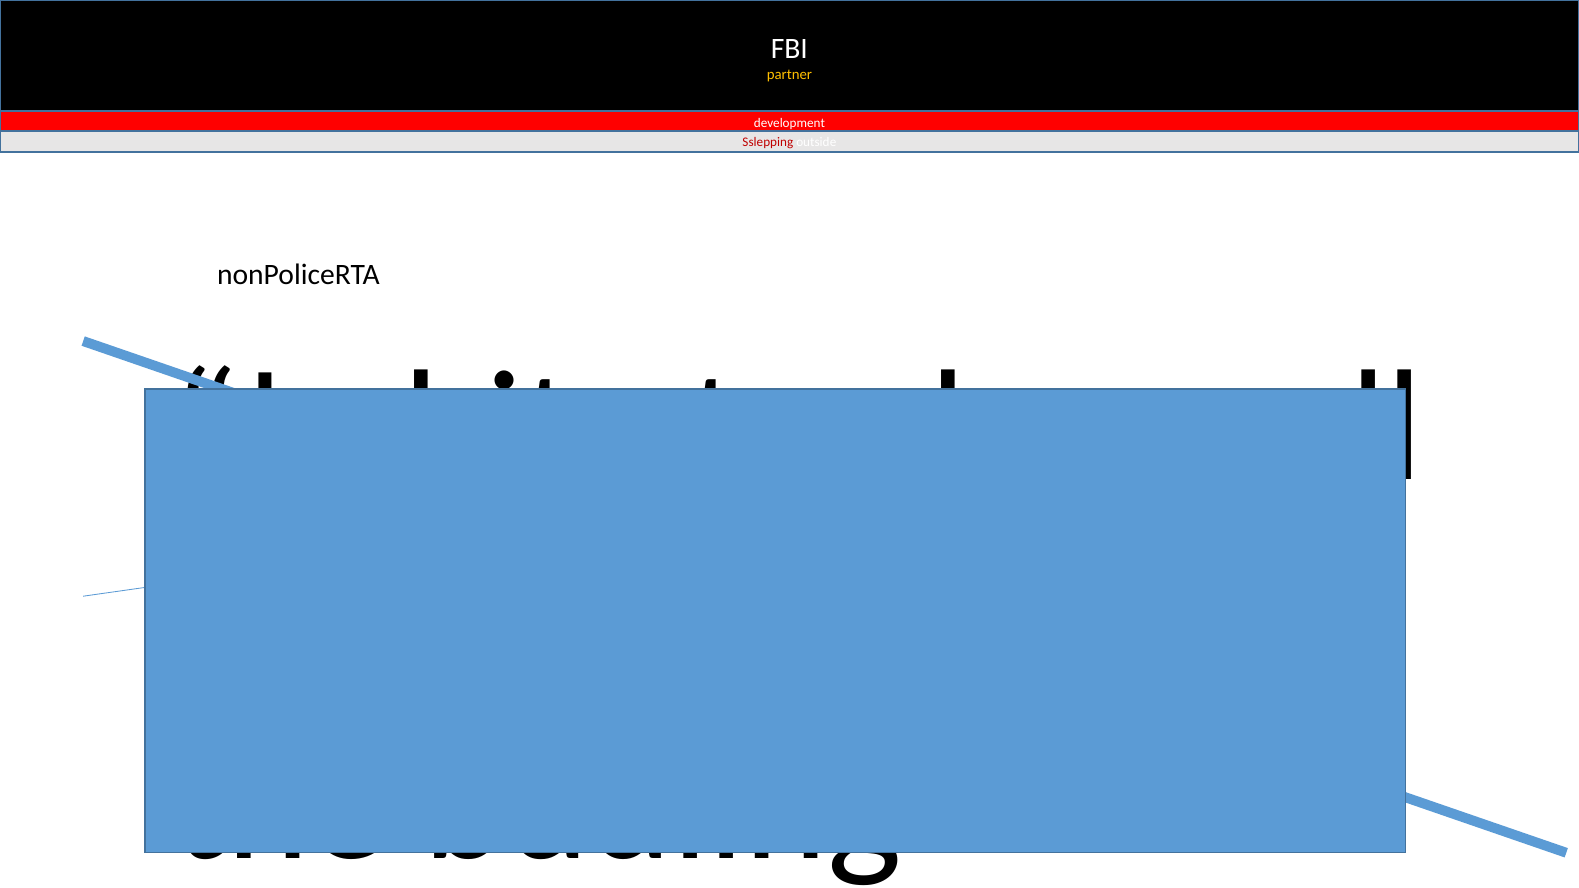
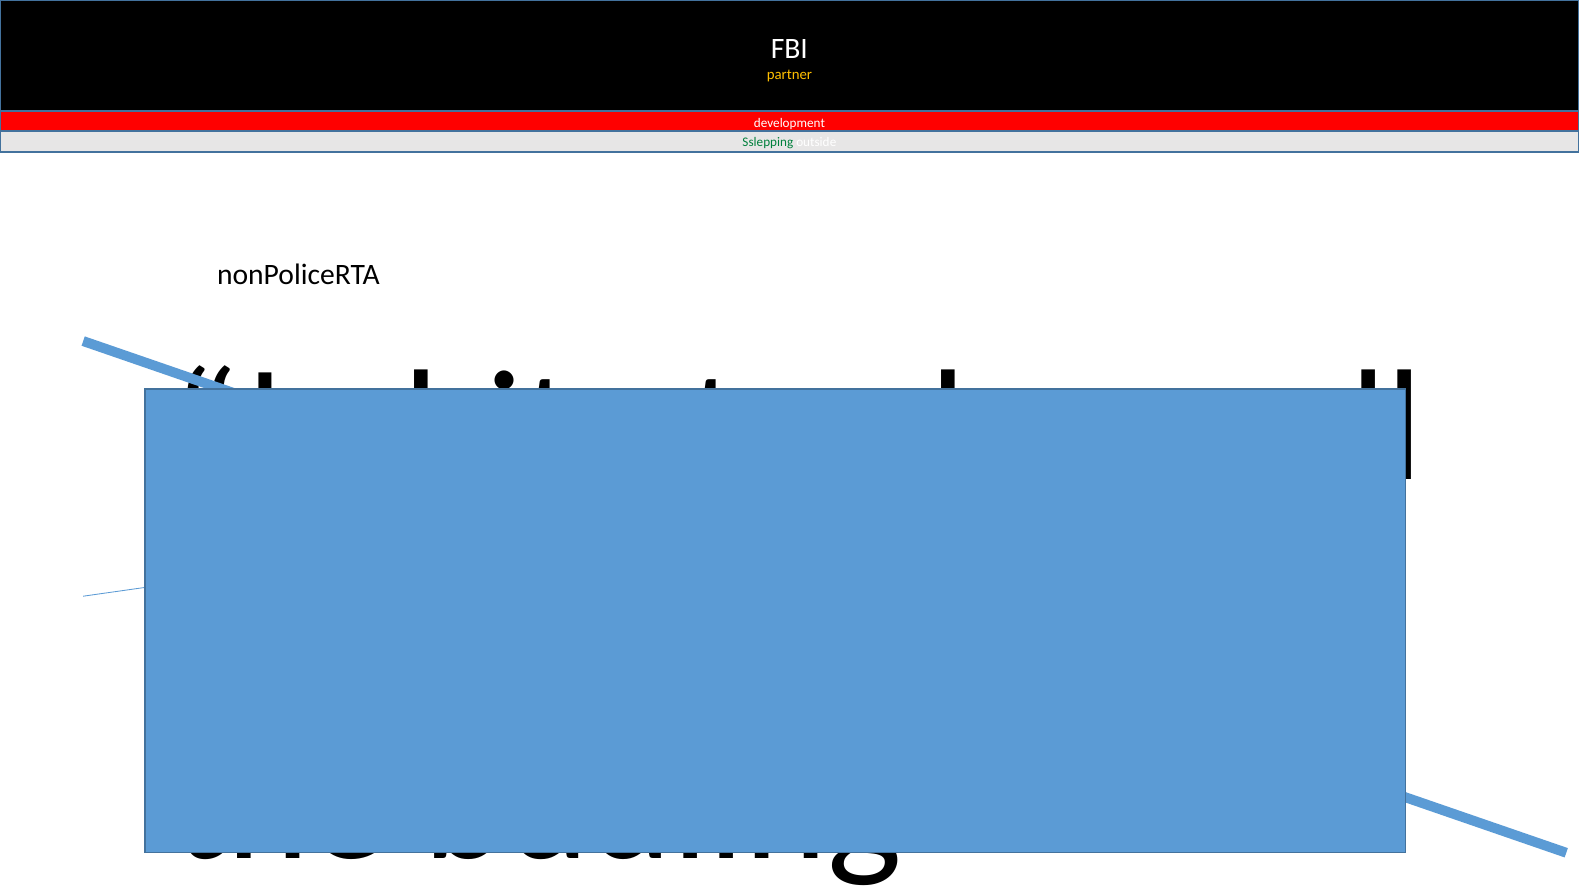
Sslepping colour: red -> green
